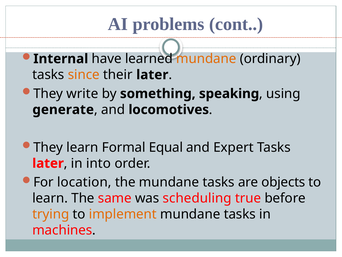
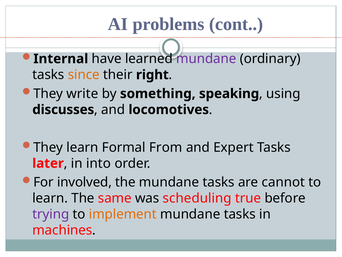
mundane at (206, 59) colour: orange -> purple
their later: later -> right
generate: generate -> discusses
Equal: Equal -> From
location: location -> involved
objects: objects -> cannot
trying colour: orange -> purple
